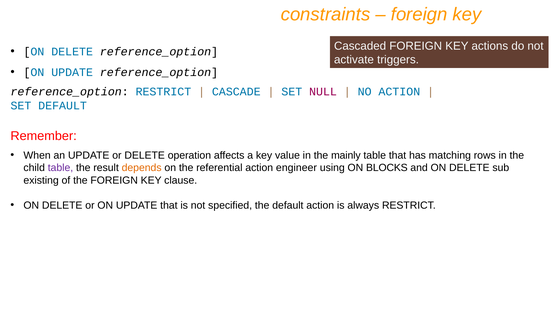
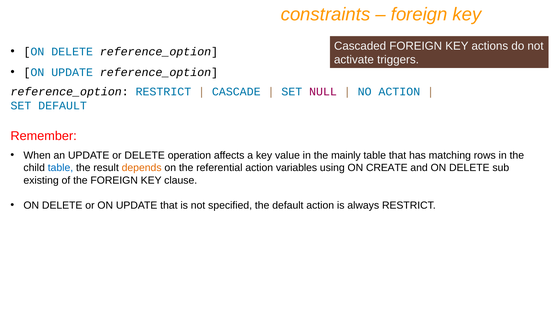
table at (60, 168) colour: purple -> blue
engineer: engineer -> variables
BLOCKS: BLOCKS -> CREATE
